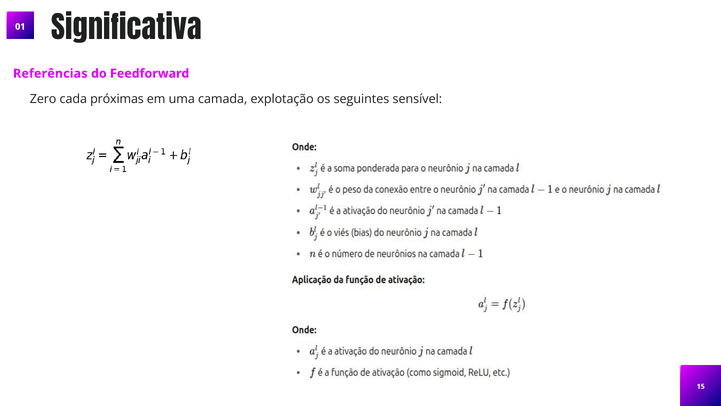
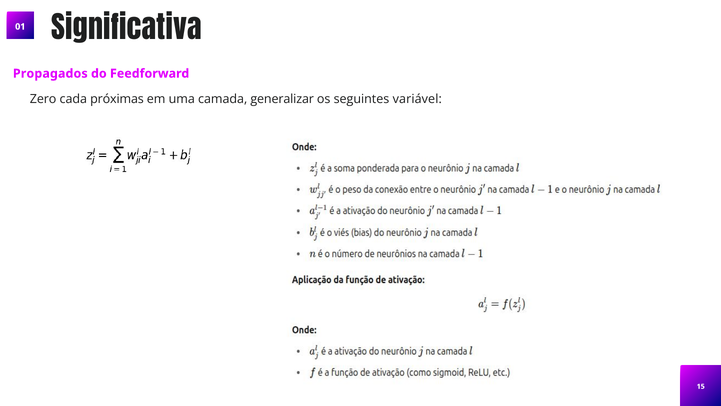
Referências: Referências -> Propagados
explotação: explotação -> generalizar
sensível: sensível -> variável
